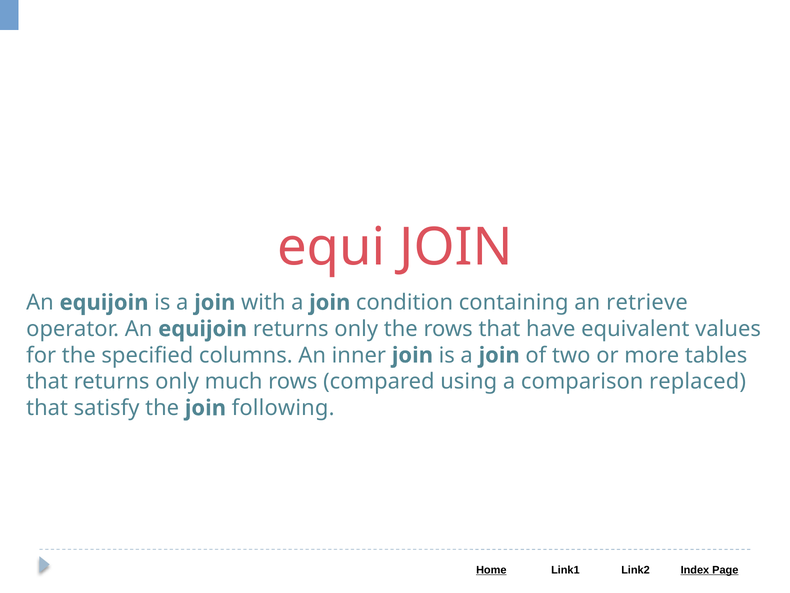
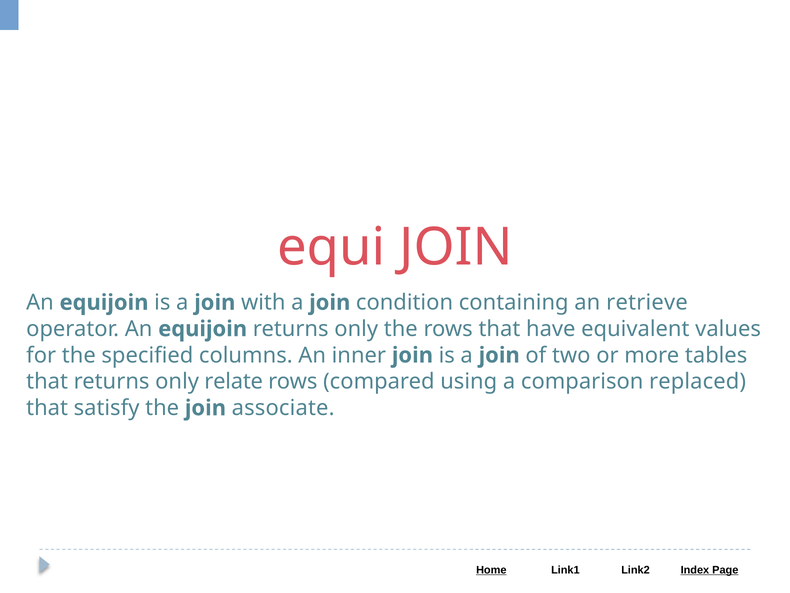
much: much -> relate
following: following -> associate
